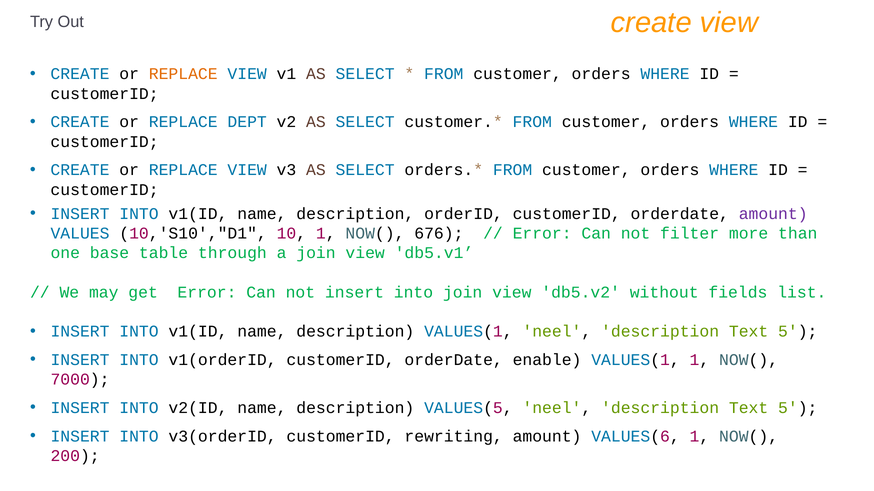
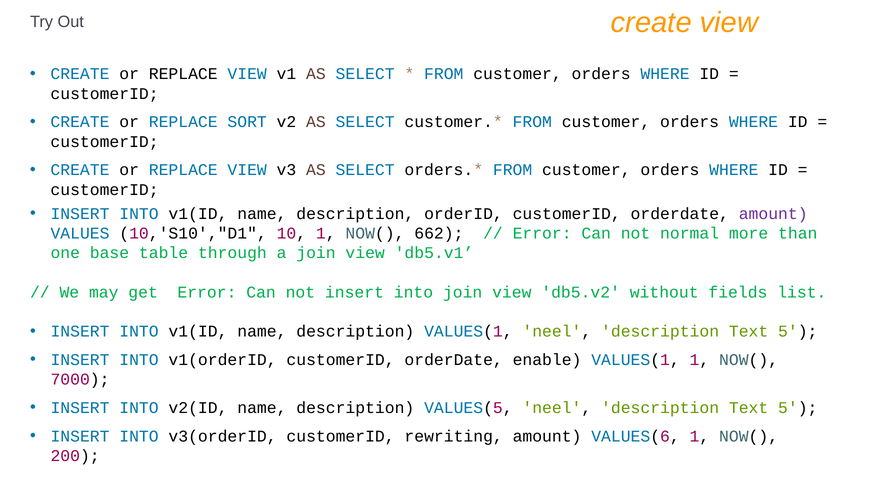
REPLACE at (183, 74) colour: orange -> black
DEPT: DEPT -> SORT
676: 676 -> 662
filter: filter -> normal
